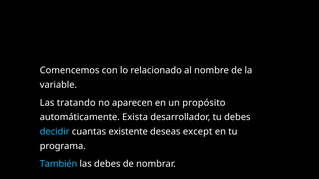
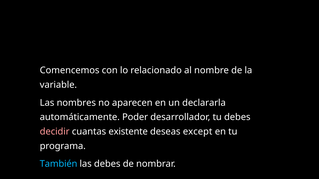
tratando: tratando -> nombres
propósito: propósito -> declararla
Exista: Exista -> Poder
decidir colour: light blue -> pink
